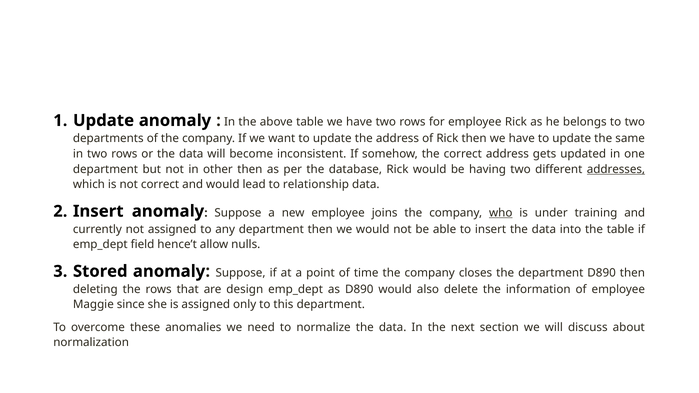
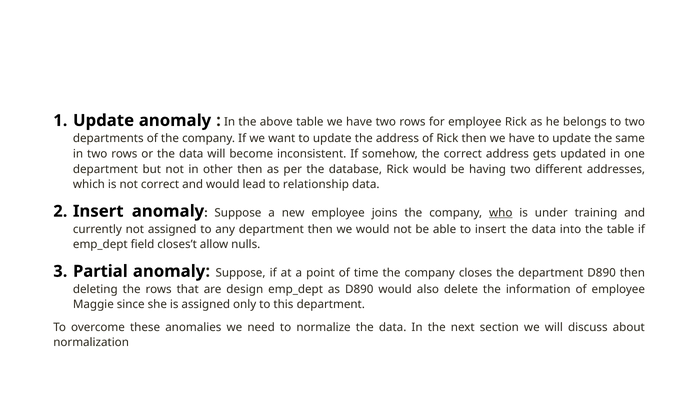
addresses underline: present -> none
hence’t: hence’t -> closes’t
Stored: Stored -> Partial
